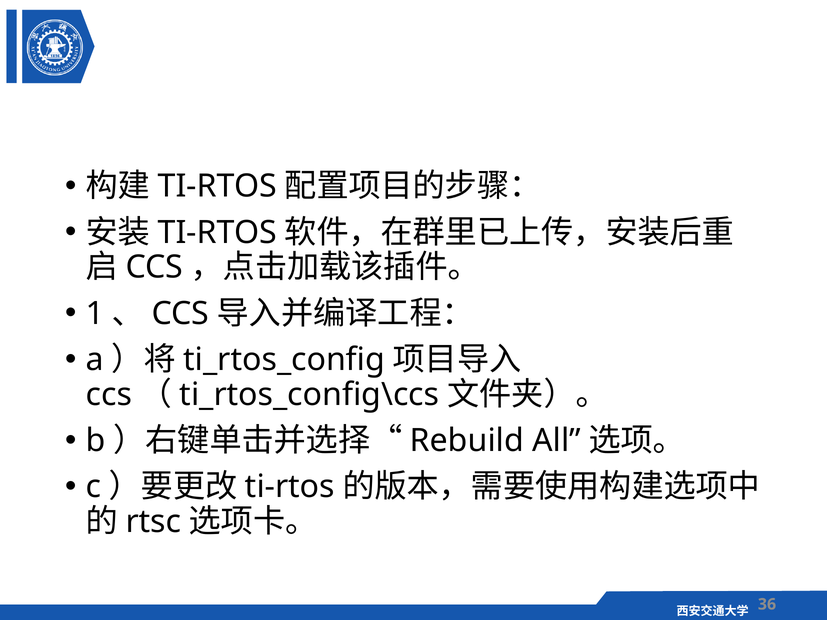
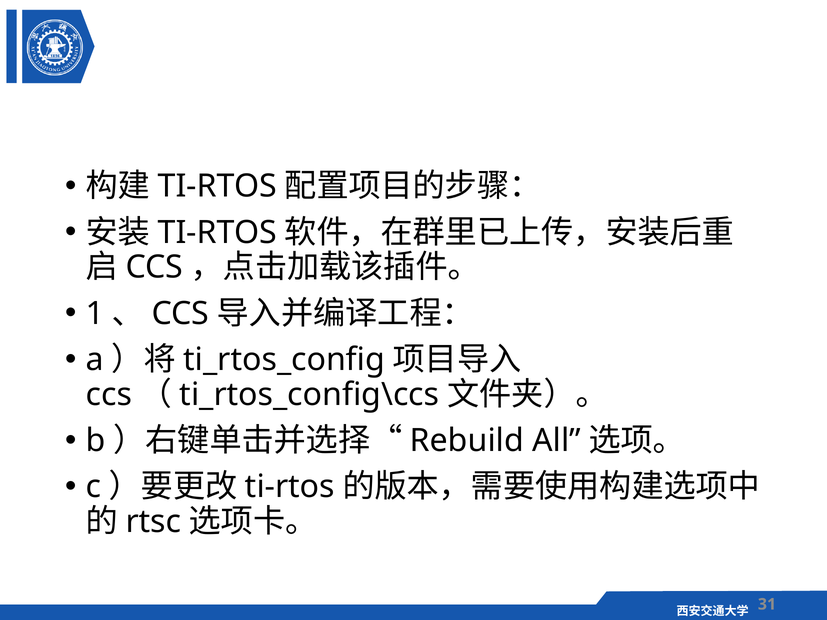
36: 36 -> 31
